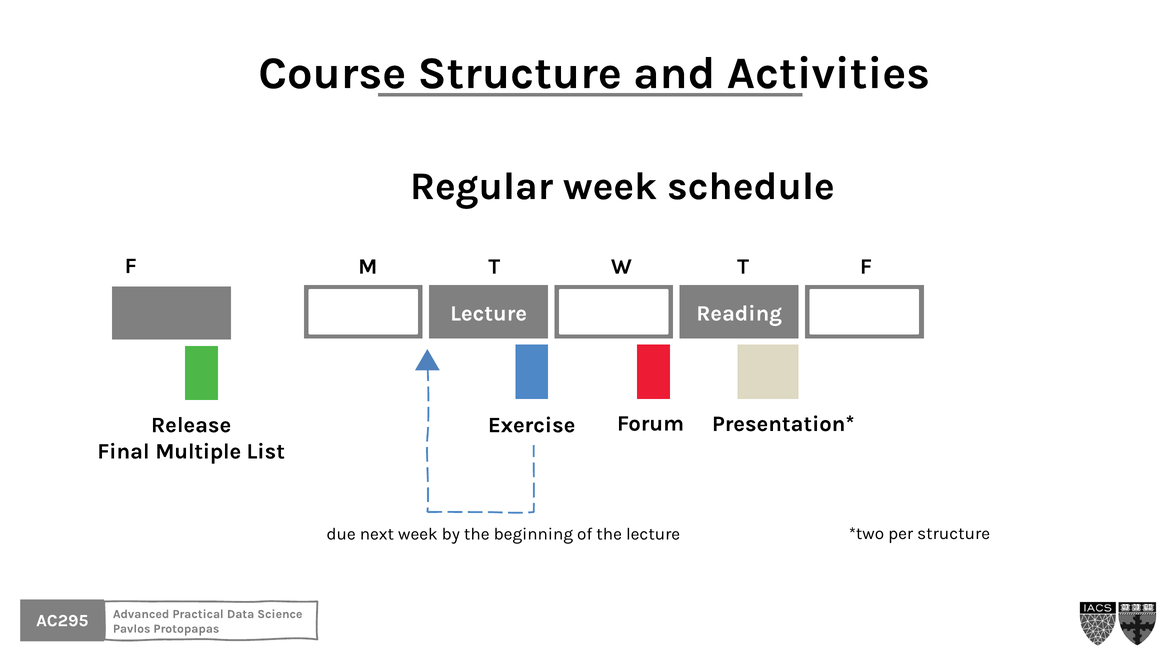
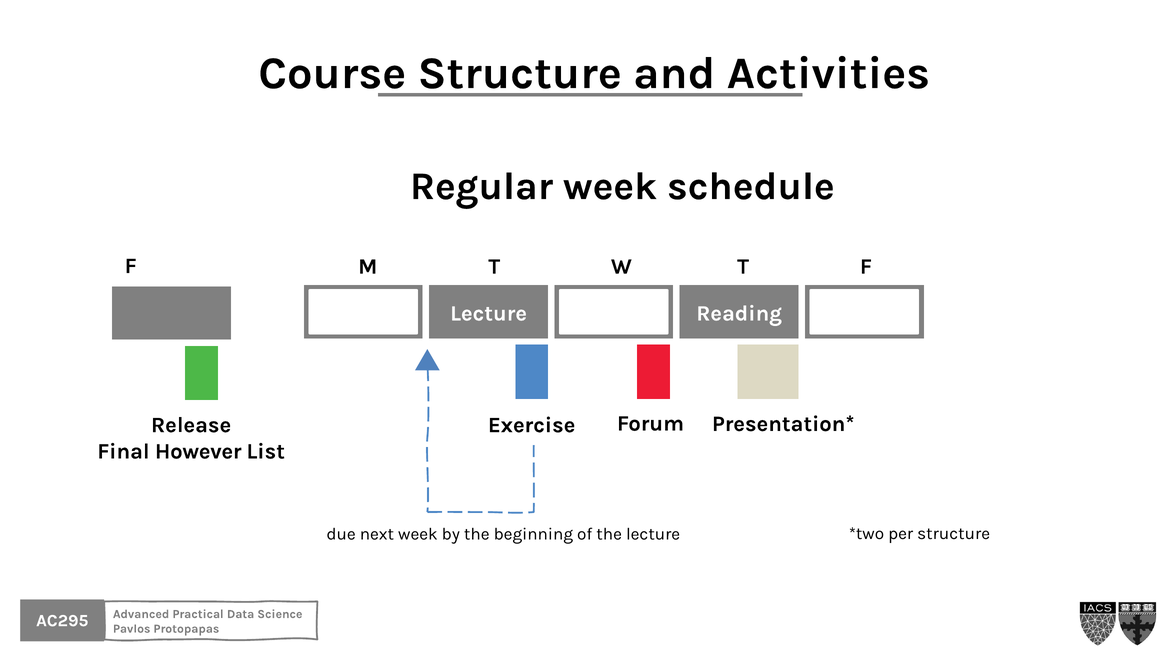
Multiple: Multiple -> However
